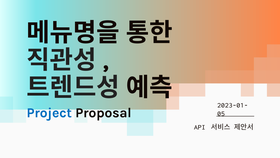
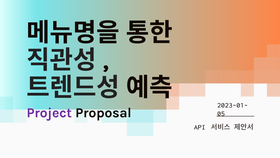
Project colour: blue -> purple
